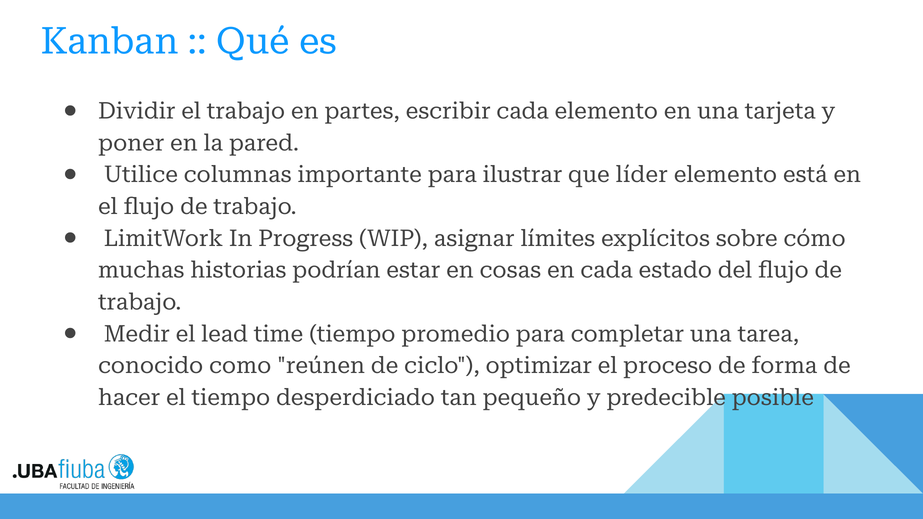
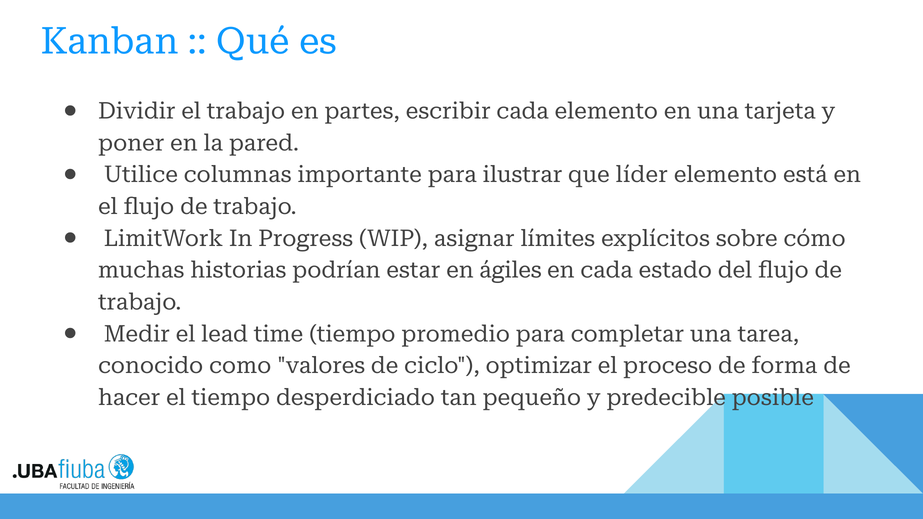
cosas: cosas -> ágiles
reúnen: reúnen -> valores
